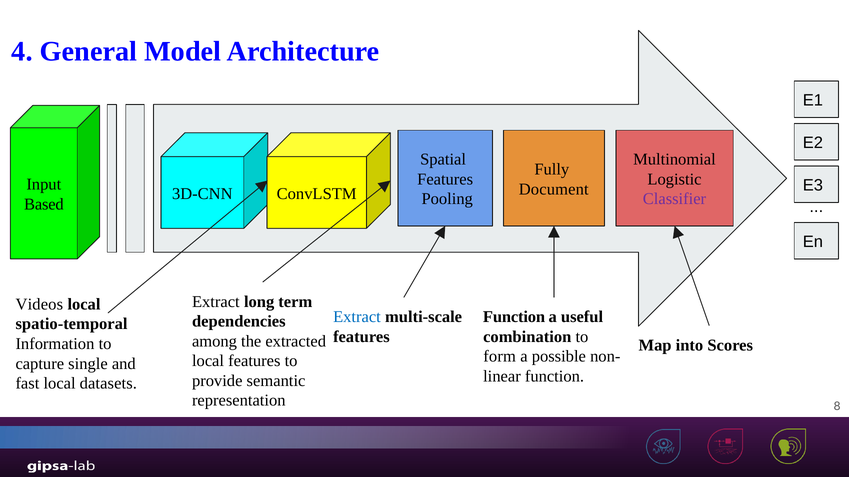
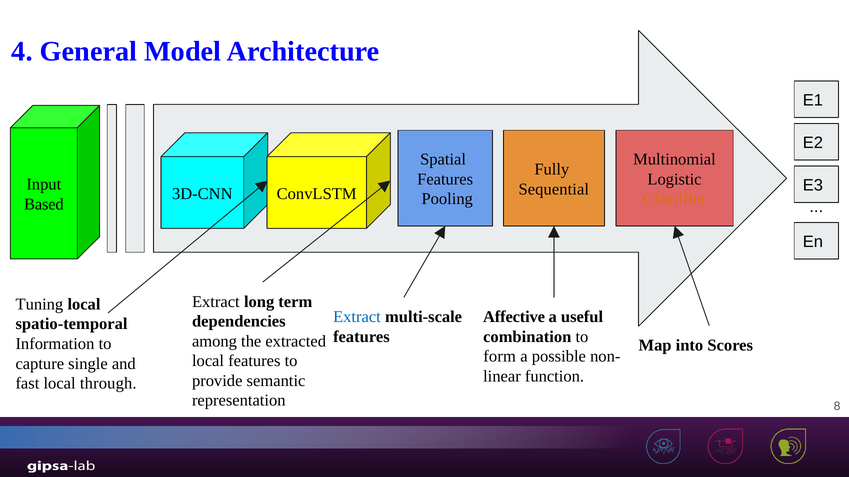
Document: Document -> Sequential
Classifier colour: purple -> orange
Videos: Videos -> Tuning
Function at (514, 317): Function -> Affective
datasets: datasets -> through
